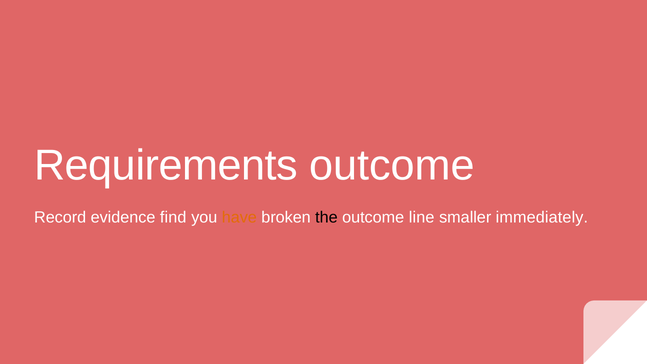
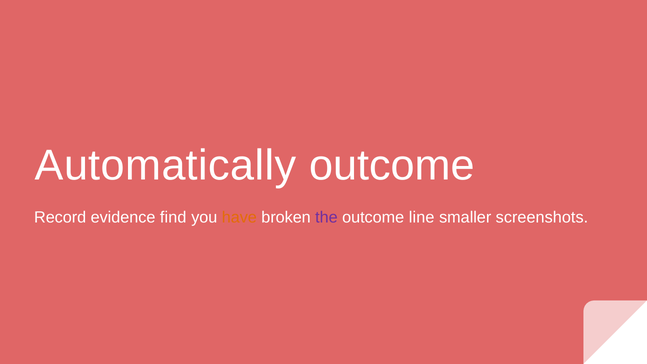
Requirements: Requirements -> Automatically
the colour: black -> purple
immediately: immediately -> screenshots
